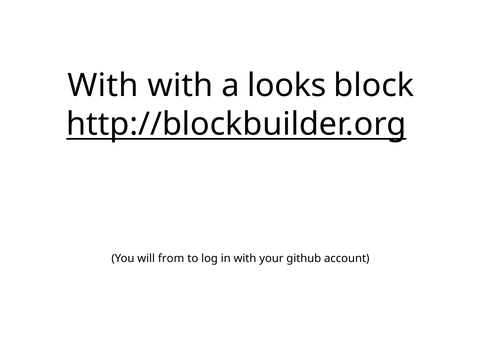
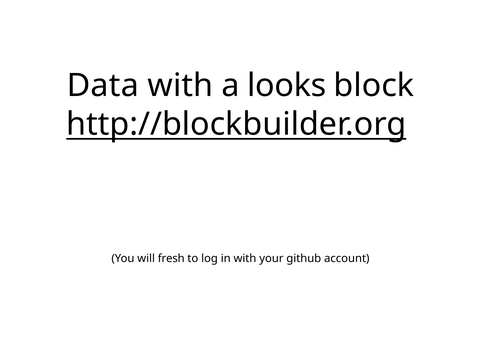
With at (103, 86): With -> Data
from: from -> fresh
